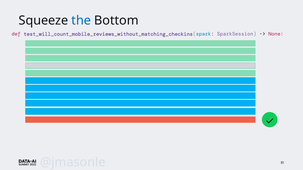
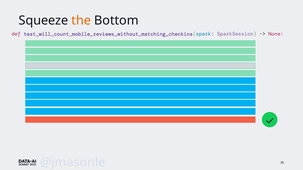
the colour: blue -> orange
